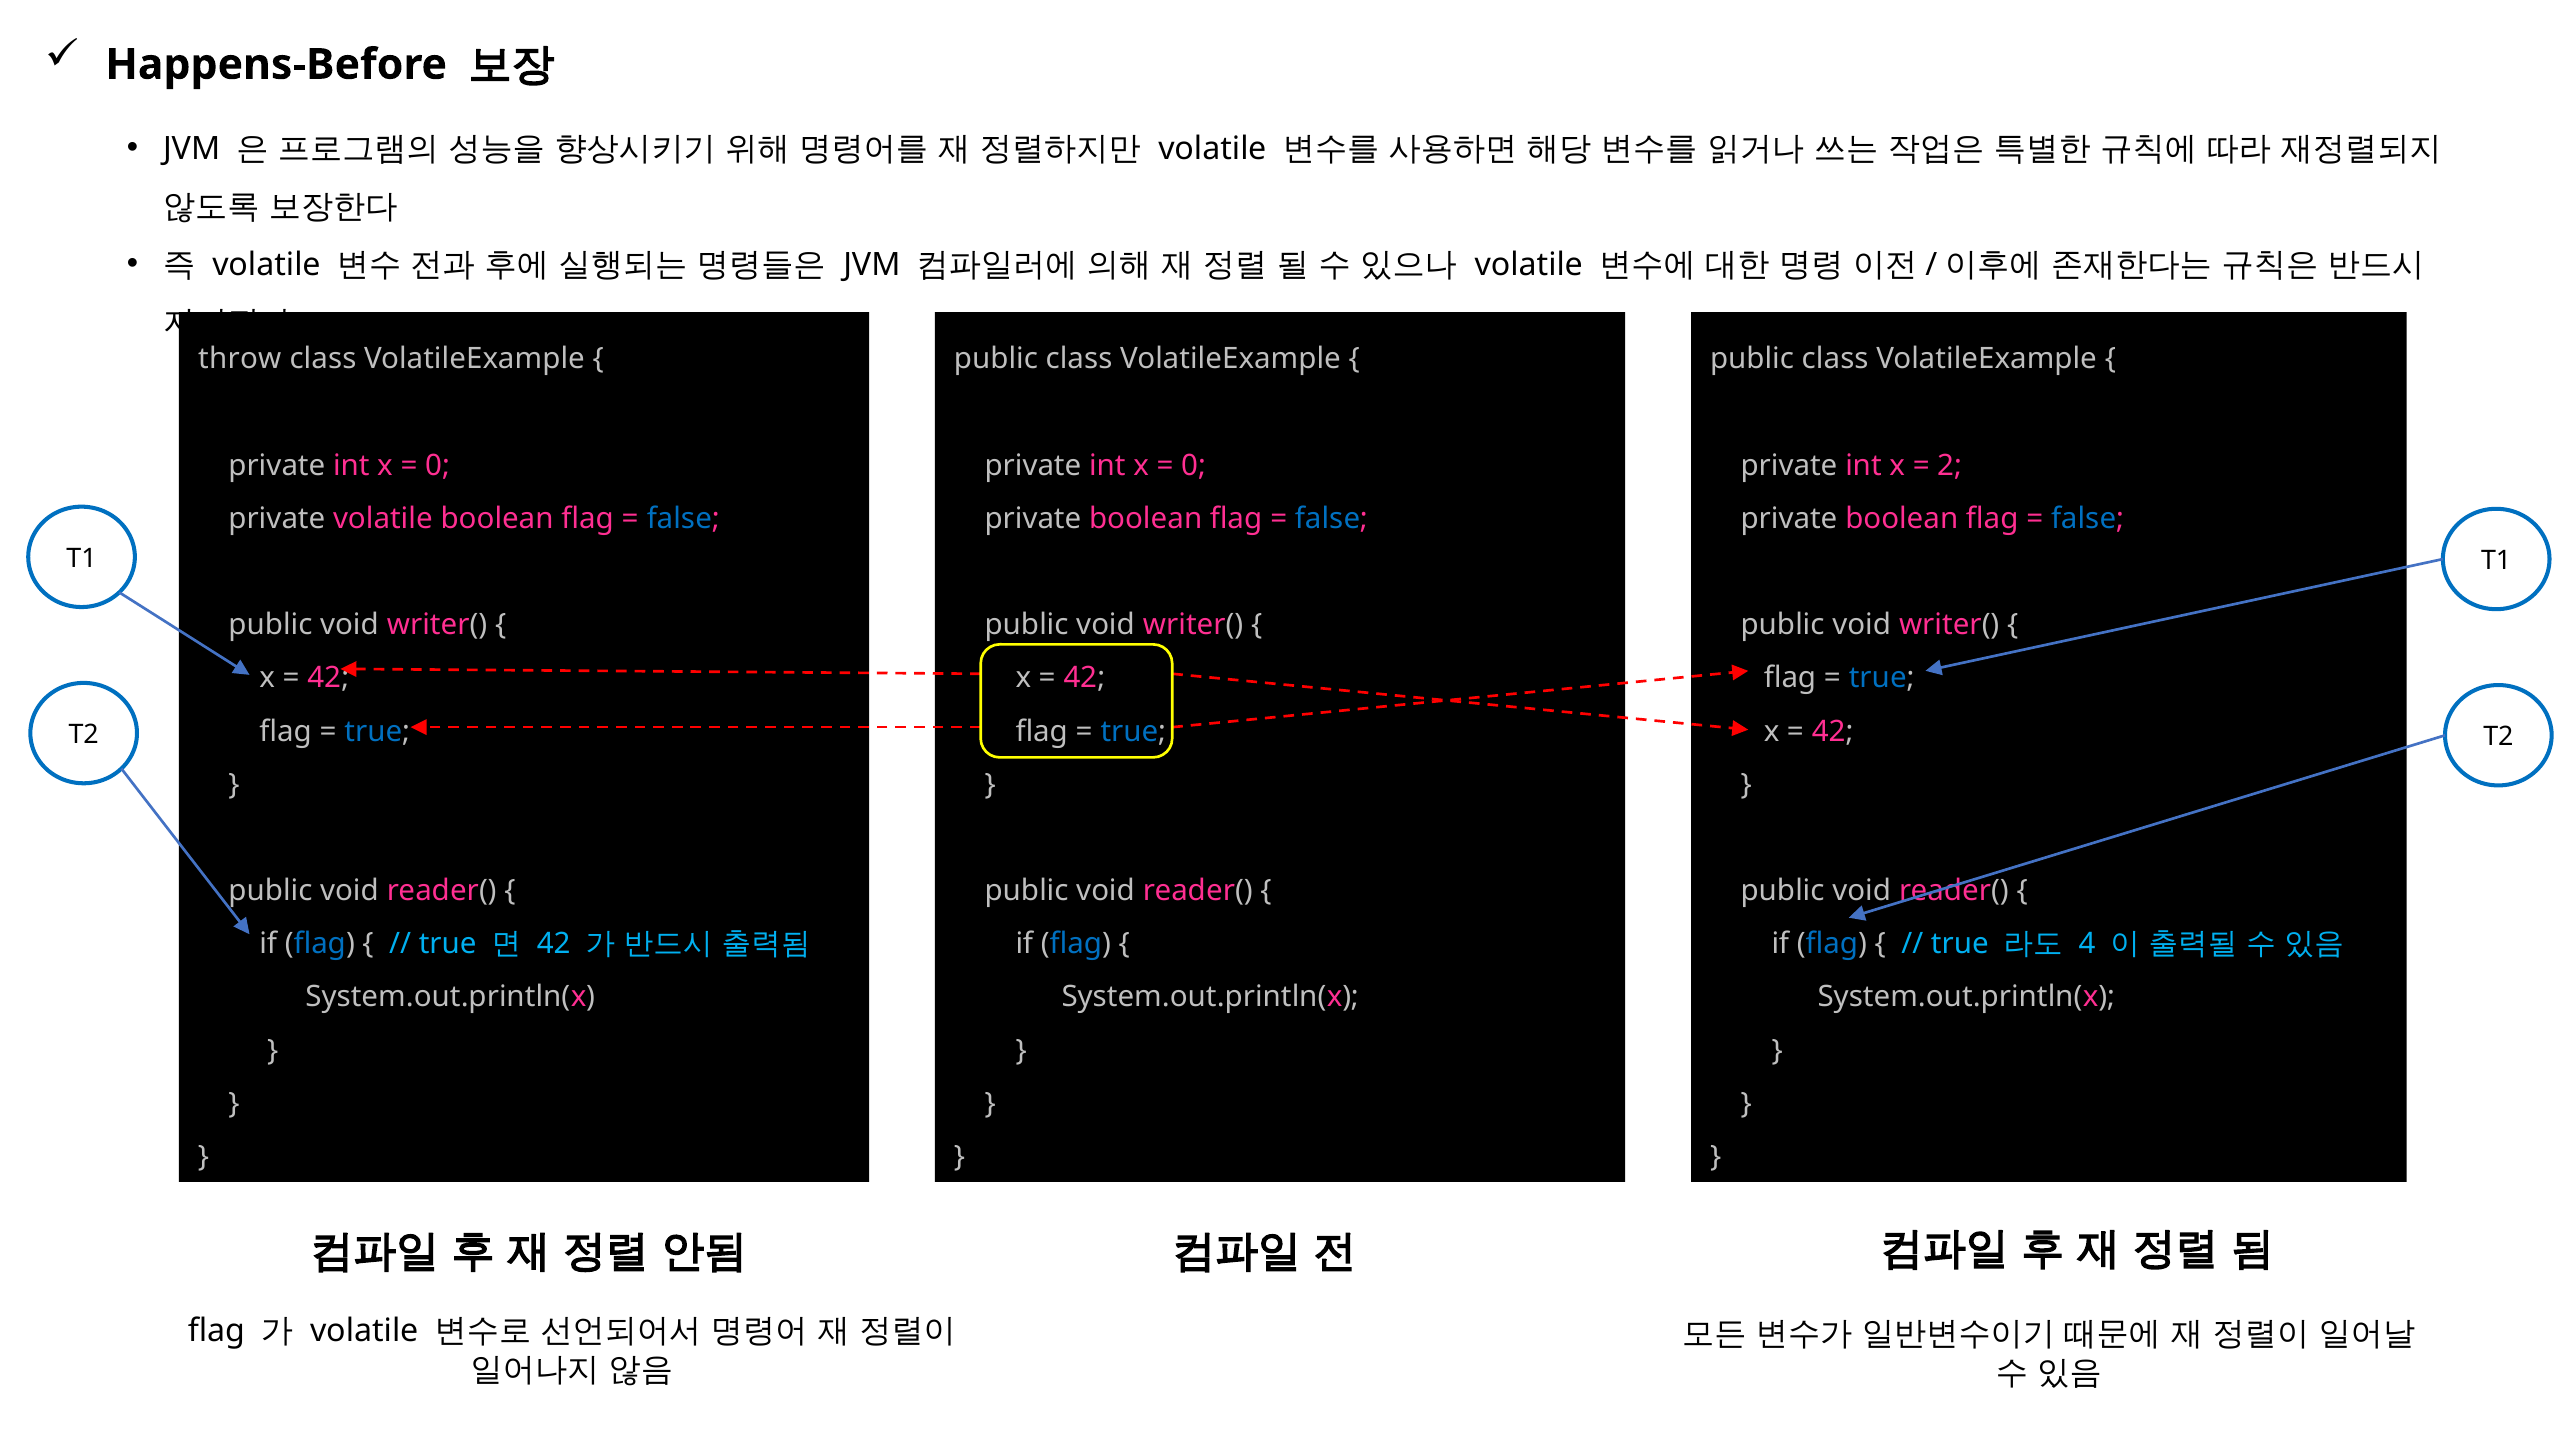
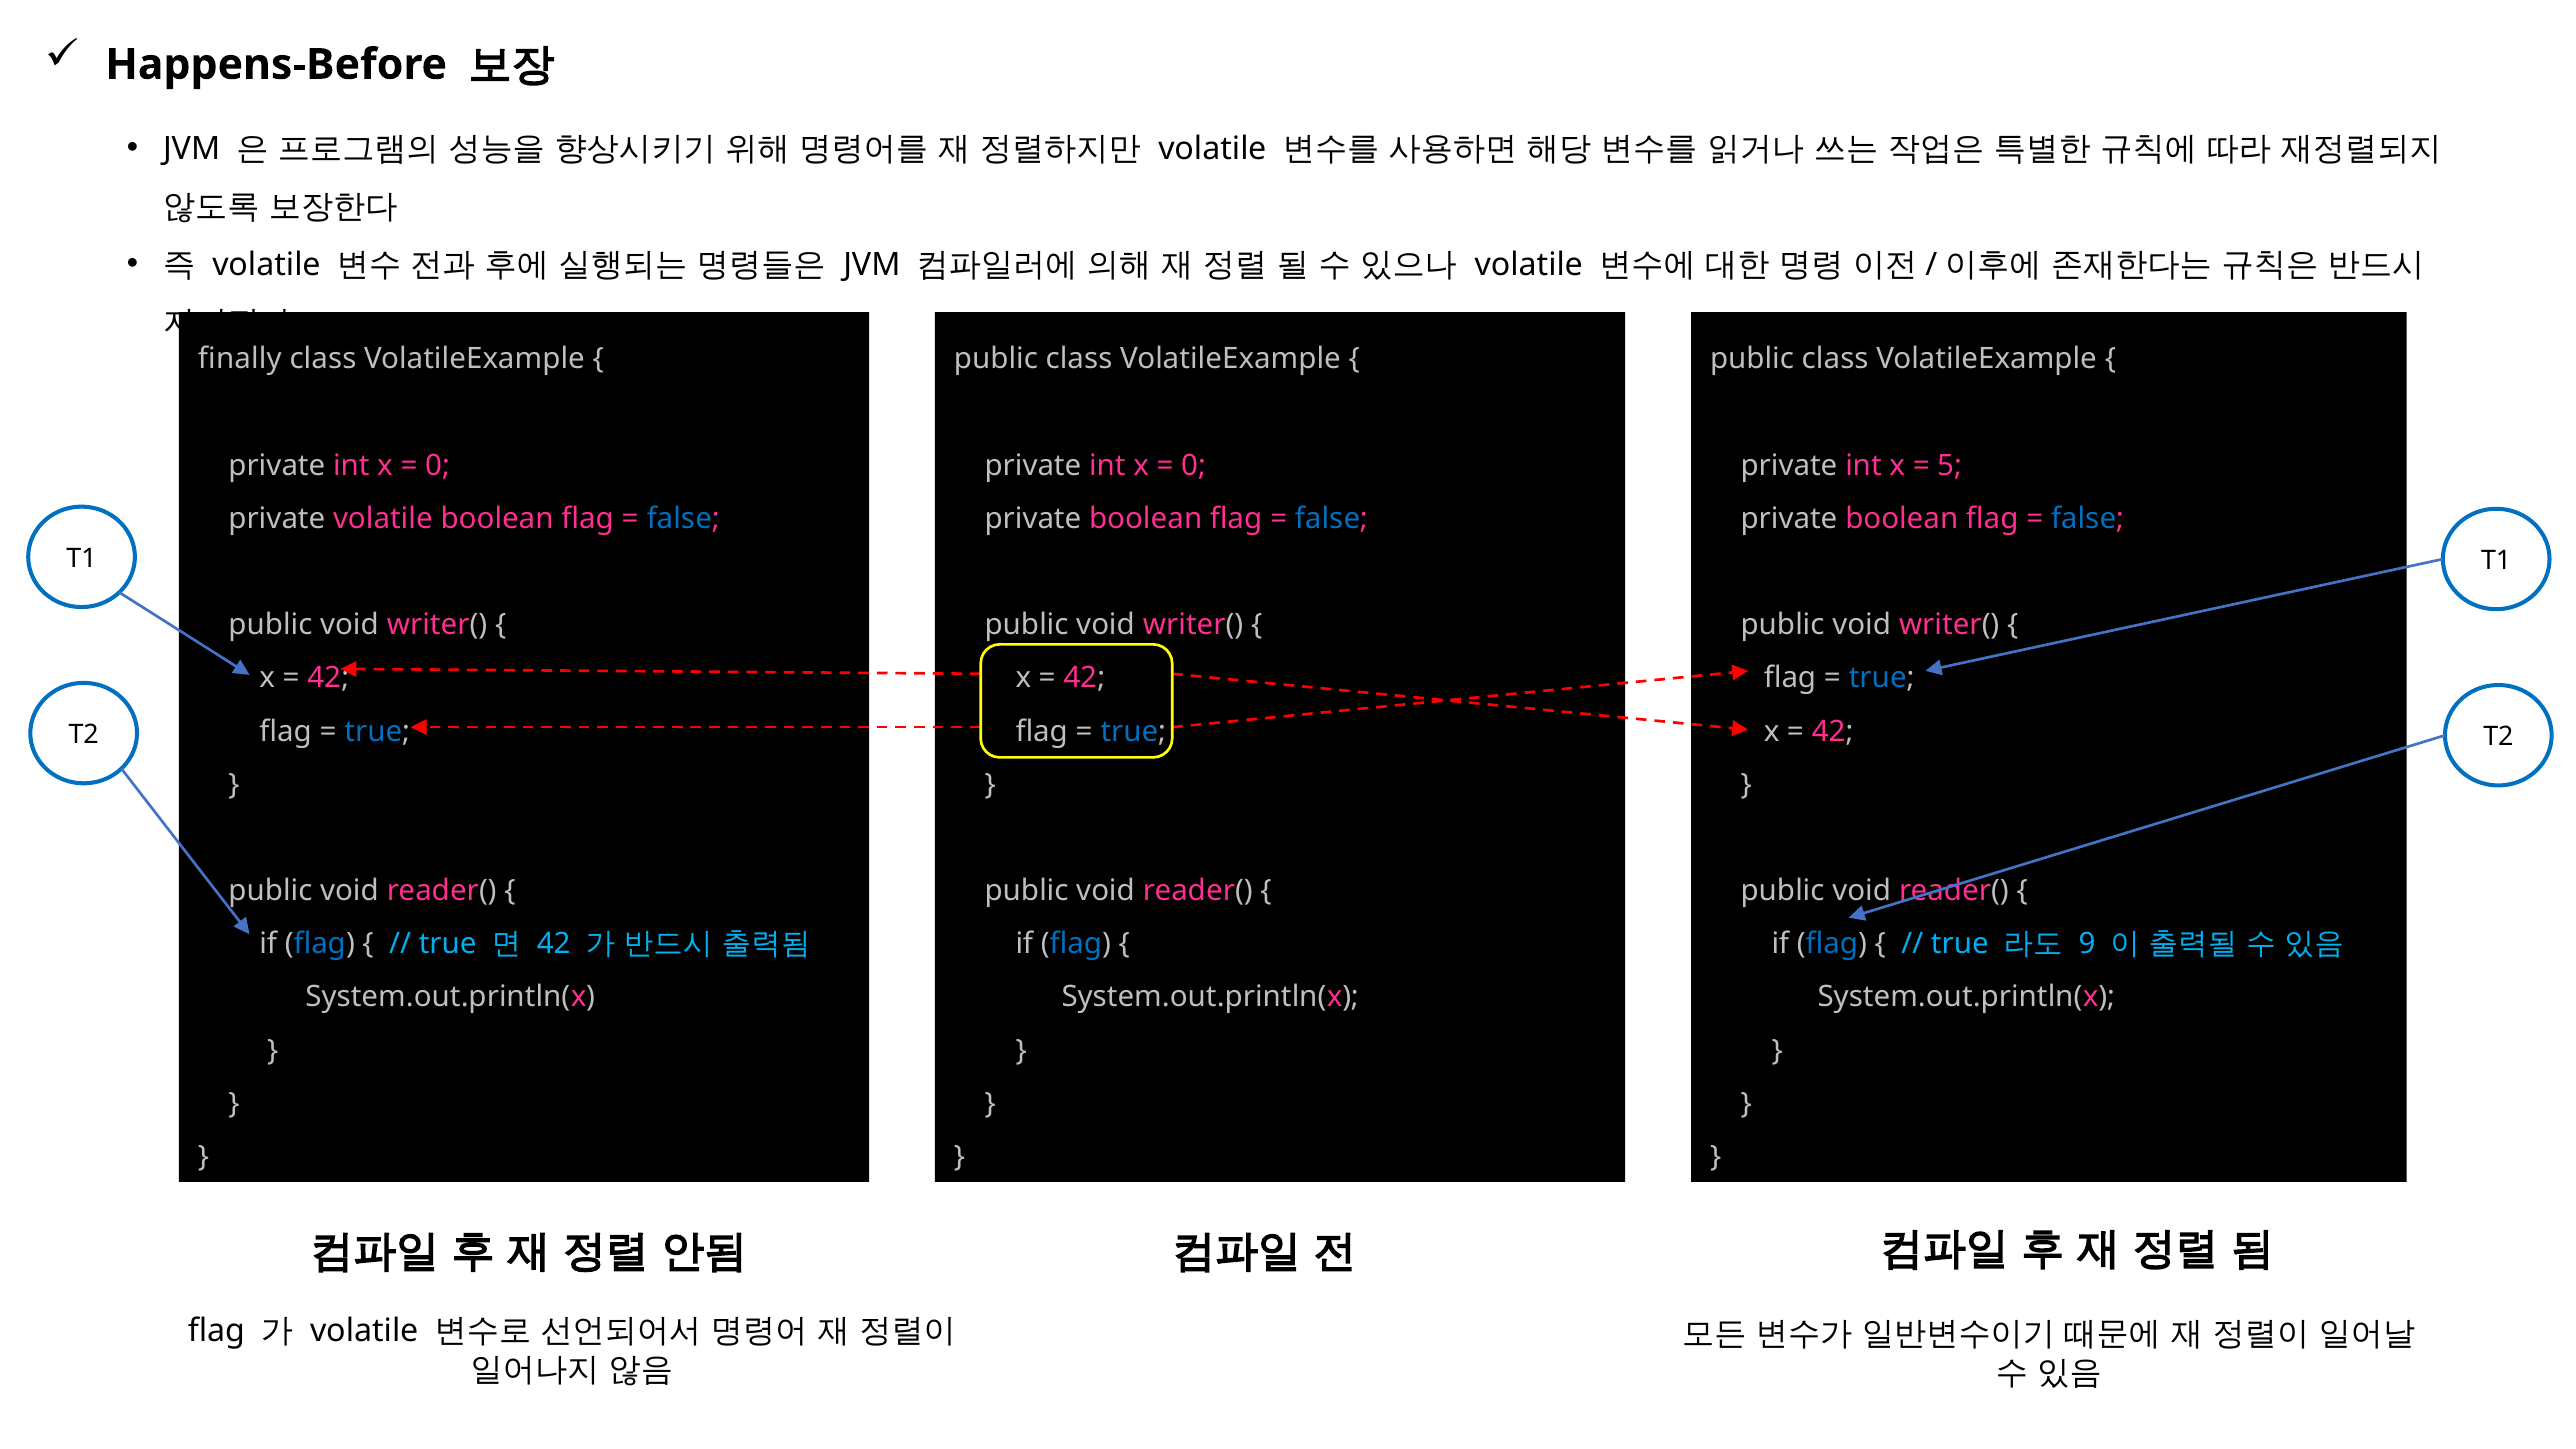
throw: throw -> finally
2: 2 -> 5
4: 4 -> 9
